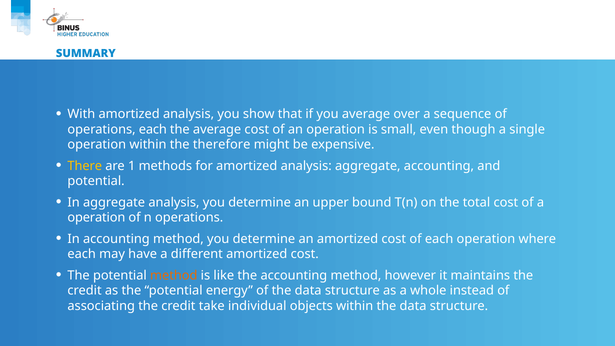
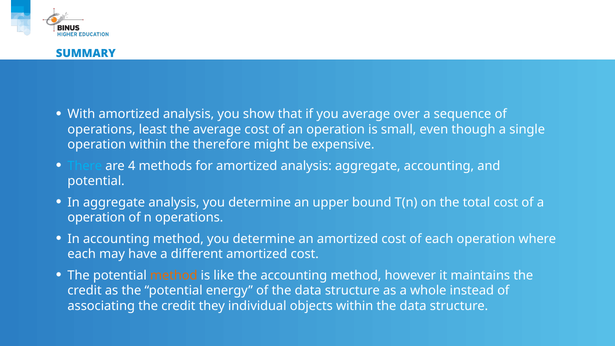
operations each: each -> least
There colour: yellow -> light blue
1: 1 -> 4
take: take -> they
